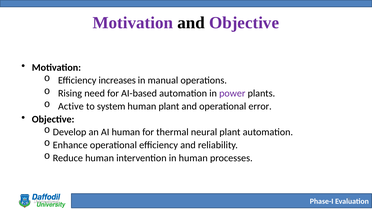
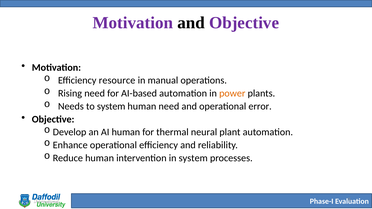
increases: increases -> resource
power colour: purple -> orange
Active: Active -> Needs
human plant: plant -> need
in human: human -> system
